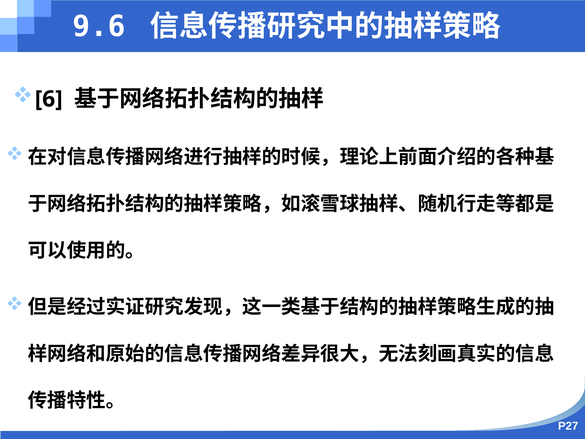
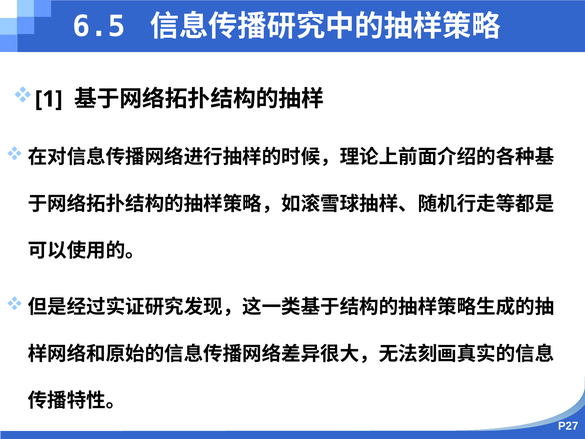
9.6: 9.6 -> 6.5
6: 6 -> 1
